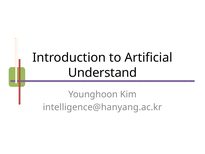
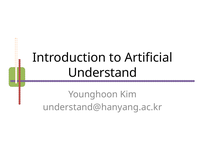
intelligence@hanyang.ac.kr: intelligence@hanyang.ac.kr -> understand@hanyang.ac.kr
